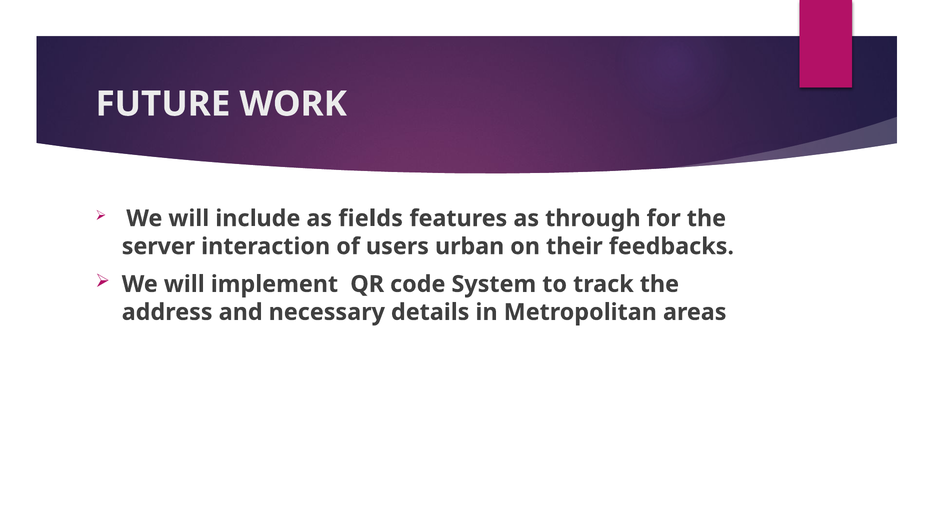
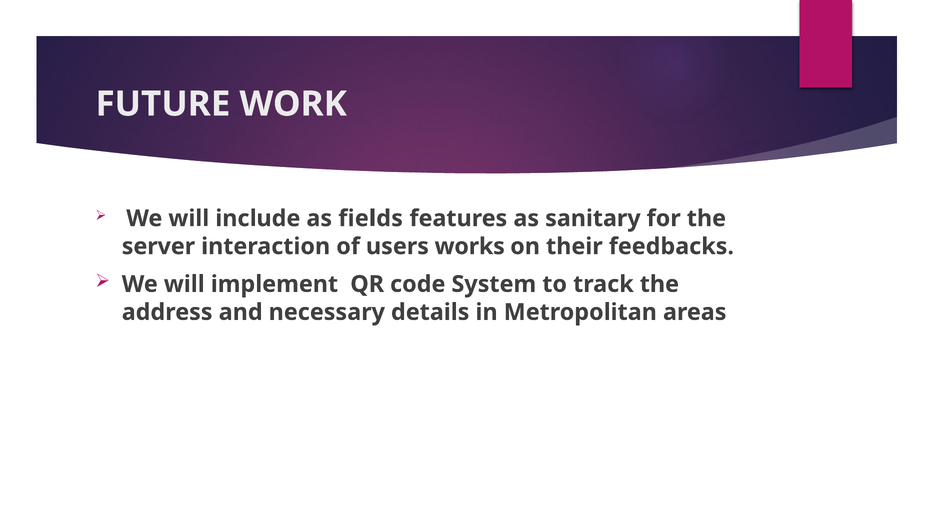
through: through -> sanitary
urban: urban -> works
